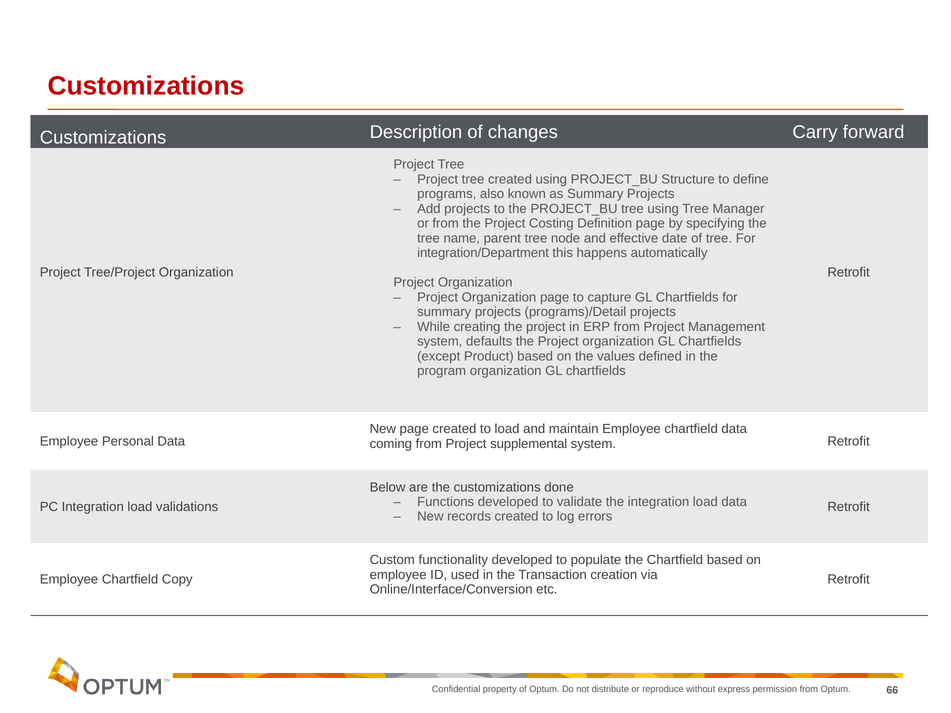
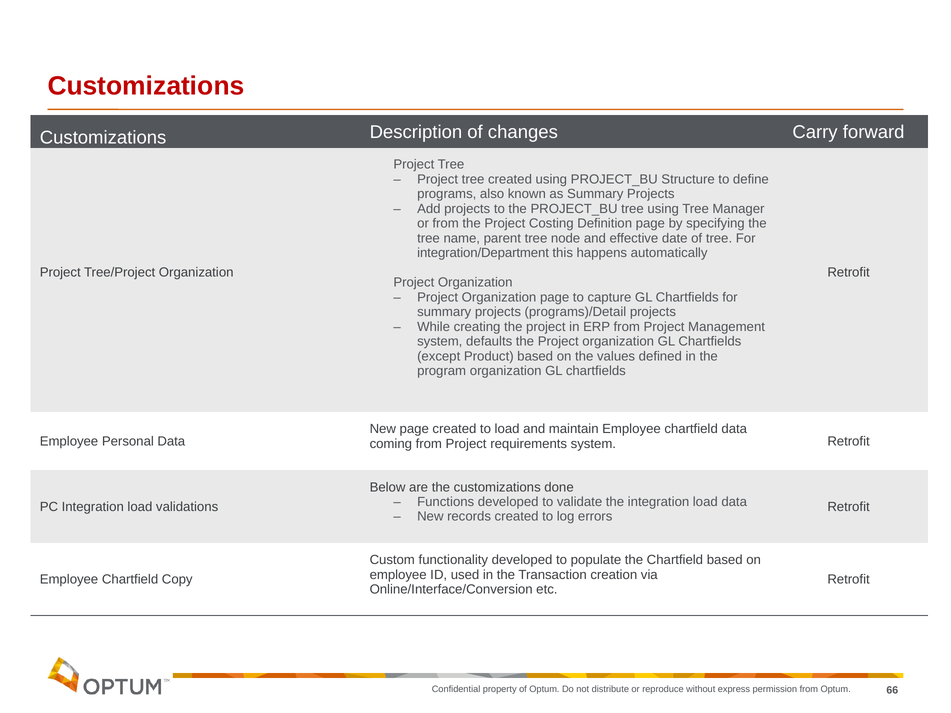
supplemental: supplemental -> requirements
